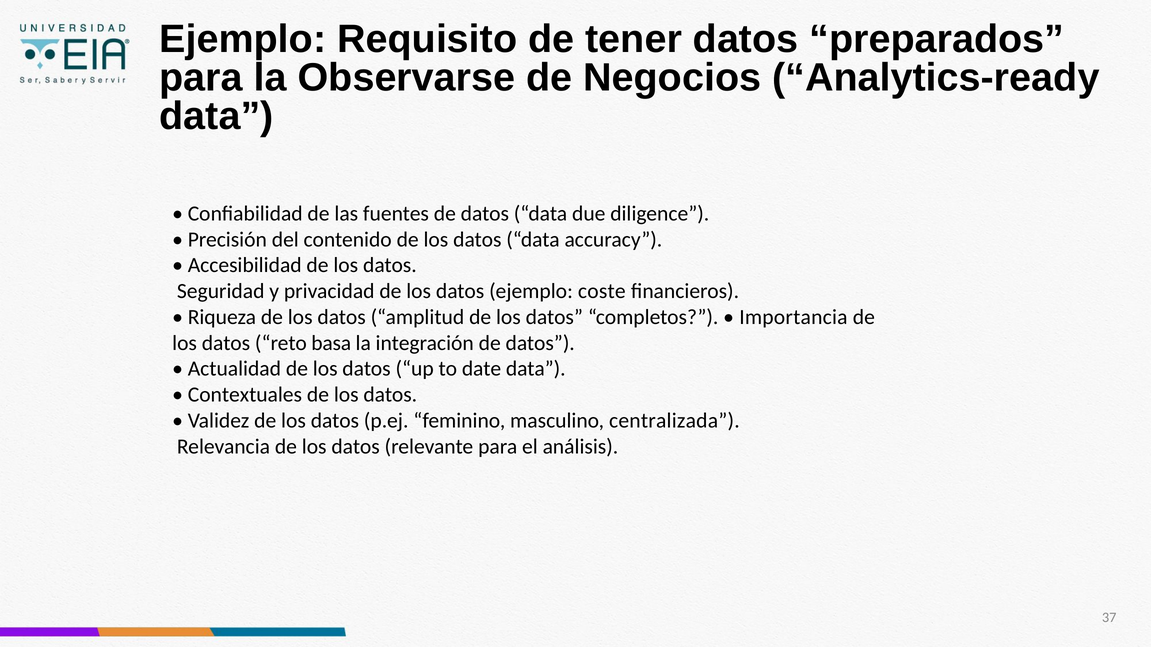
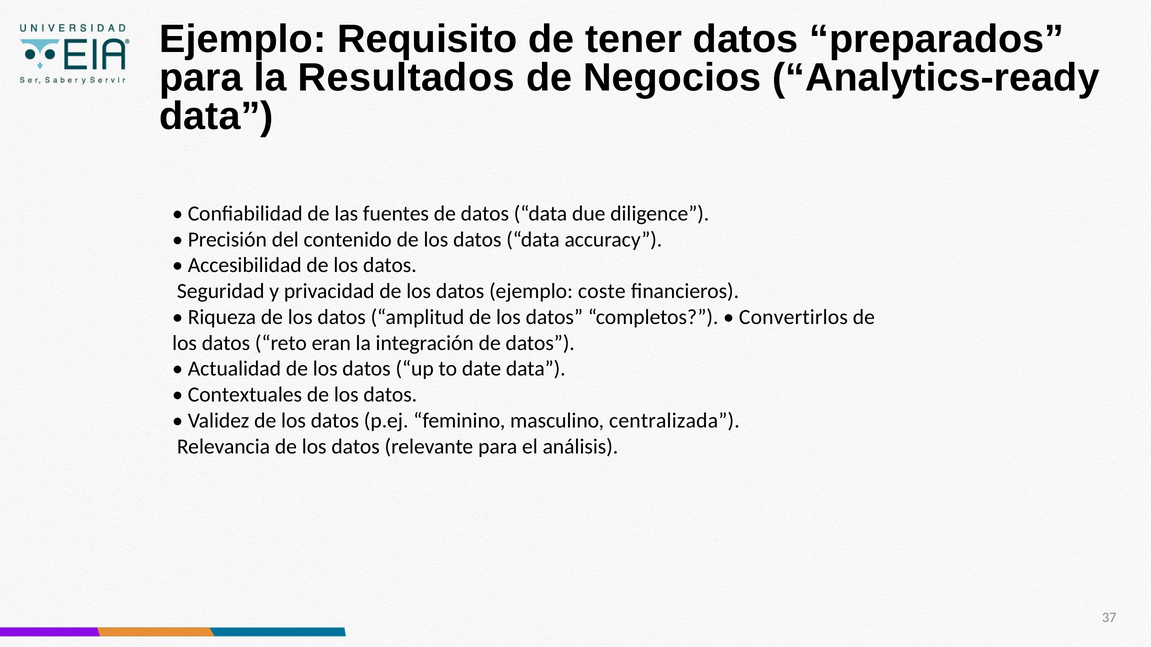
Observarse: Observarse -> Resultados
Importancia: Importancia -> Convertirlos
basa: basa -> eran
